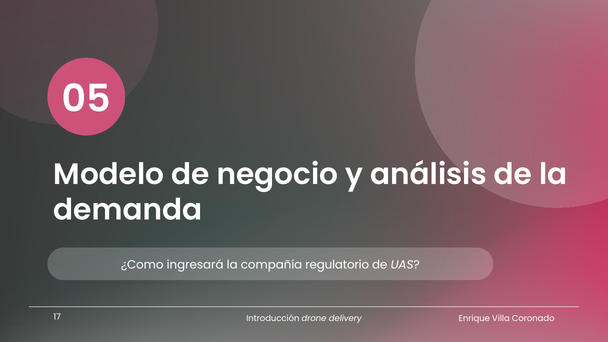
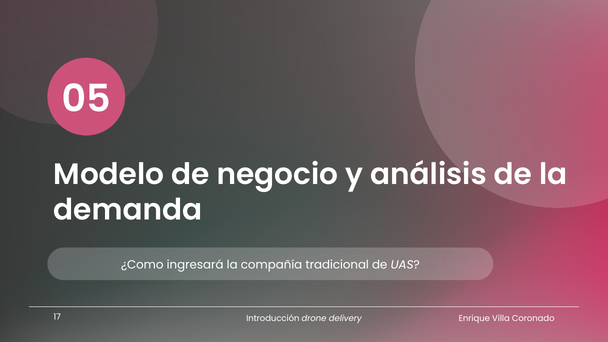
regulatorio: regulatorio -> tradicional
